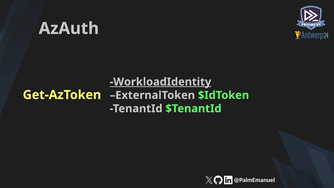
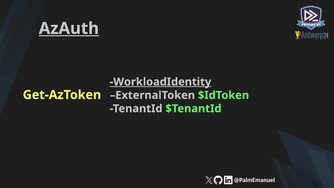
AzAuth underline: none -> present
